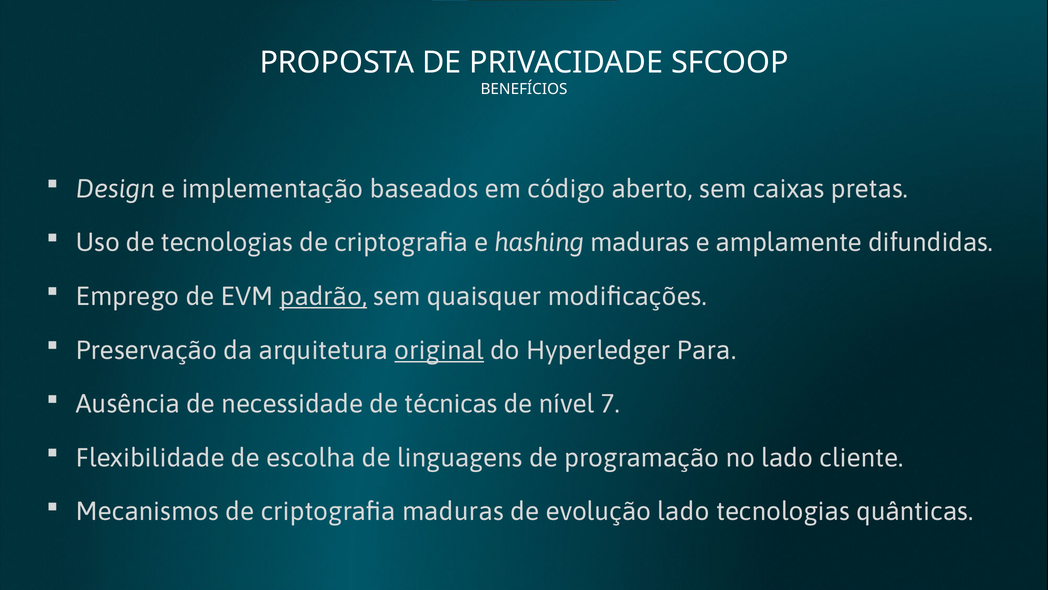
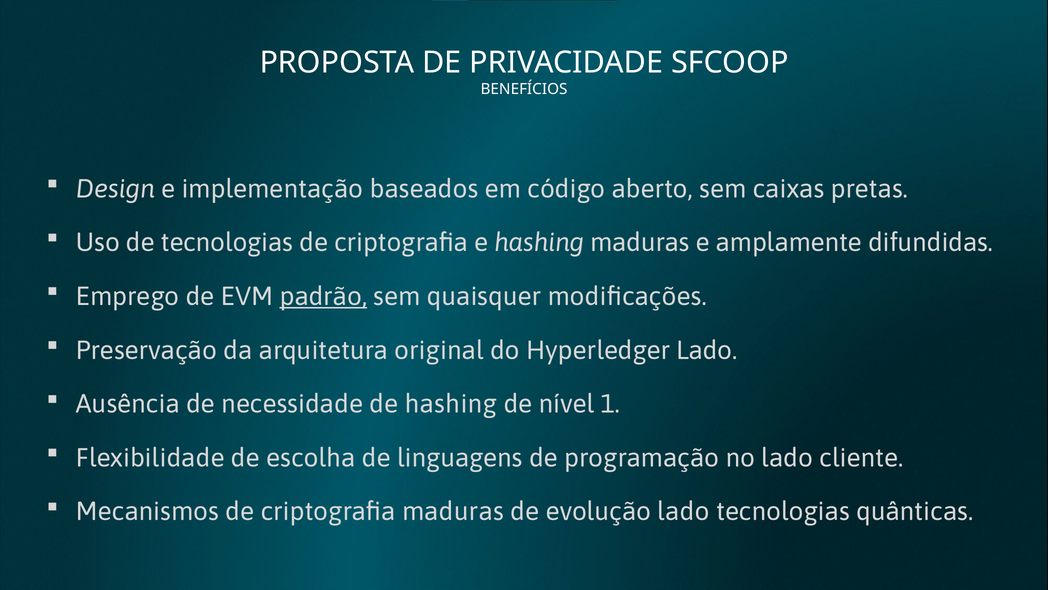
original underline: present -> none
Hyperledger Para: Para -> Lado
de técnicas: técnicas -> hashing
7: 7 -> 1
